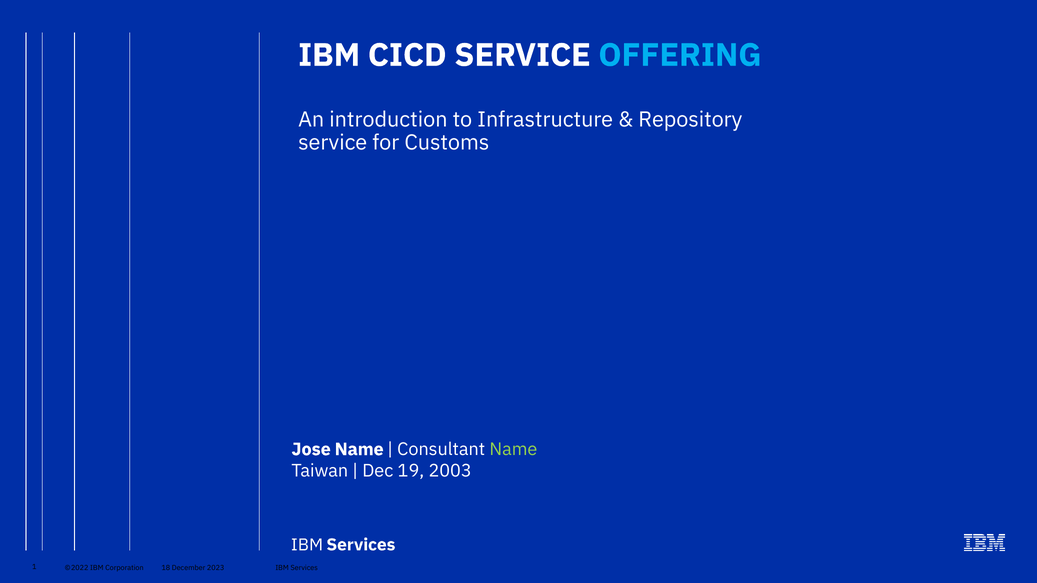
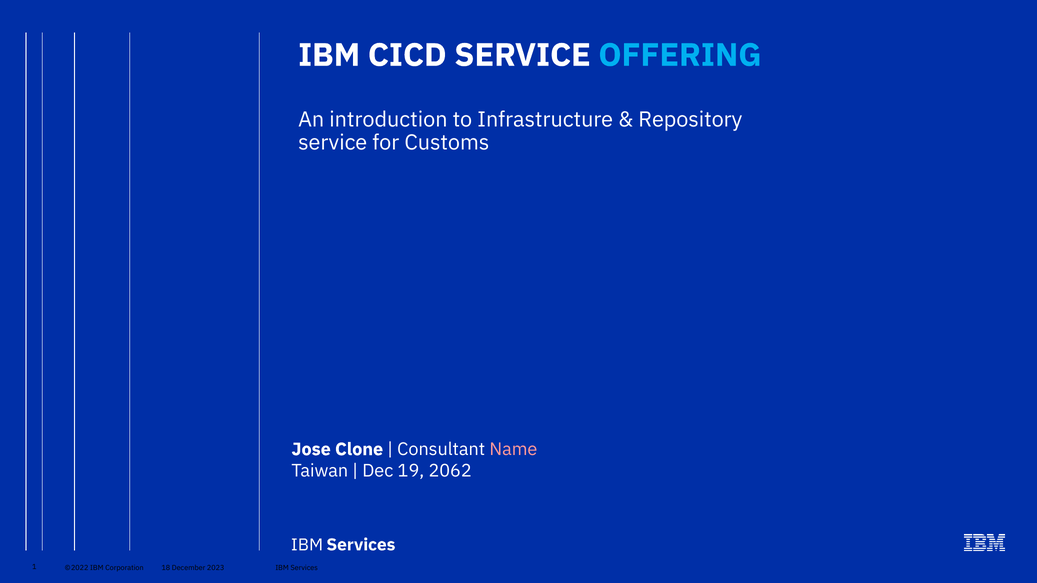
Jose Name: Name -> Clone
Name at (513, 450) colour: light green -> pink
2003: 2003 -> 2062
